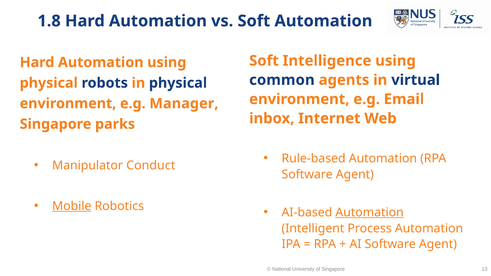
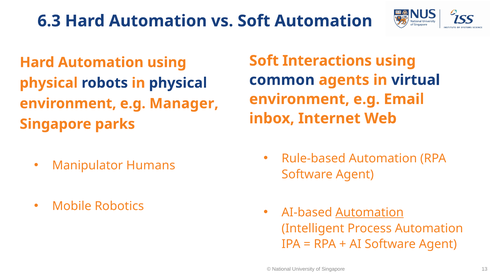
1.8: 1.8 -> 6.3
Intelligence: Intelligence -> Interactions
Conduct: Conduct -> Humans
Mobile underline: present -> none
